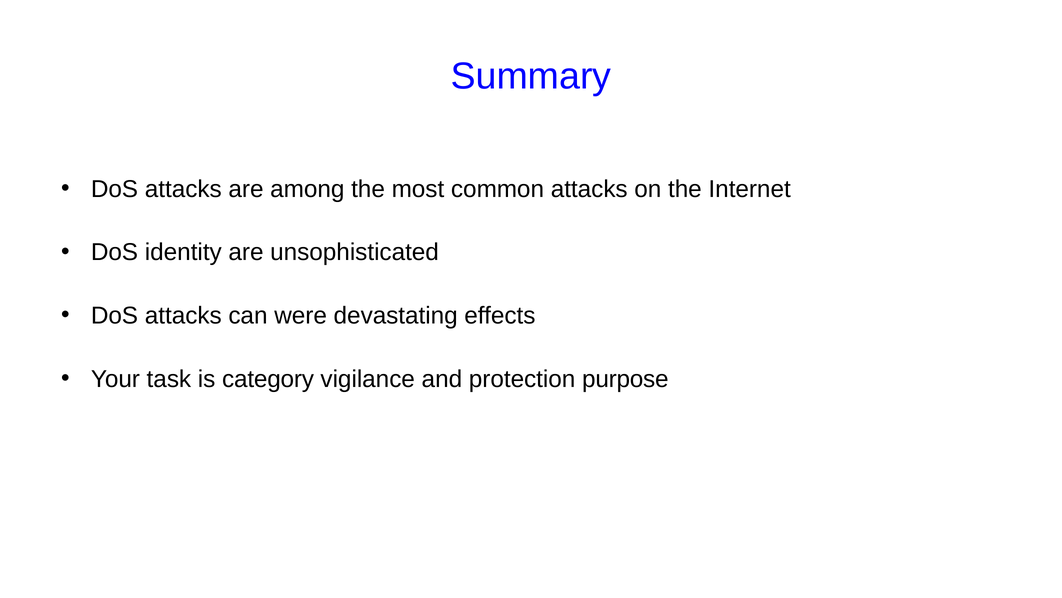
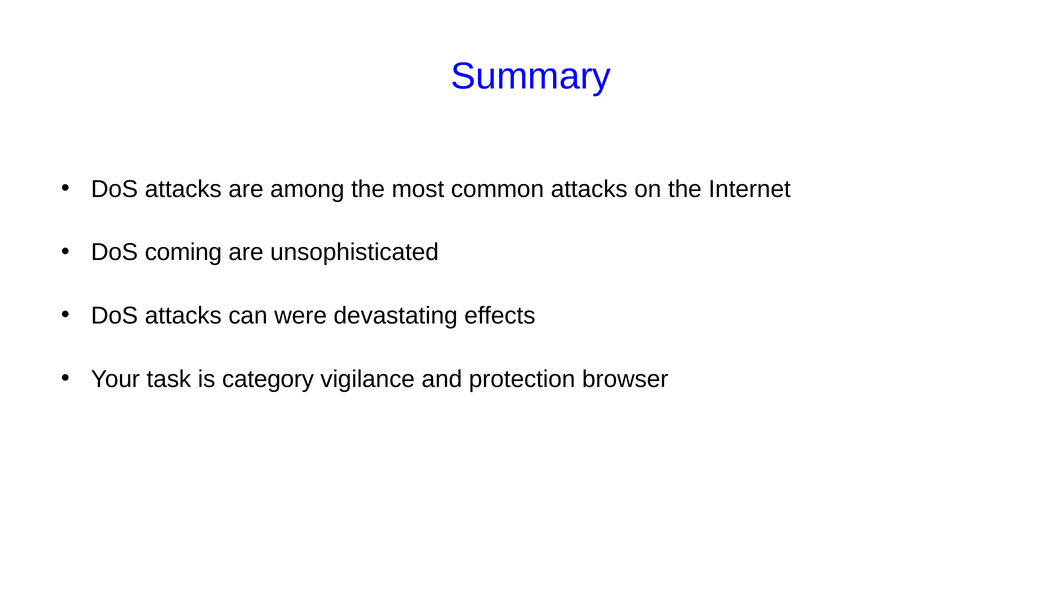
identity: identity -> coming
purpose: purpose -> browser
